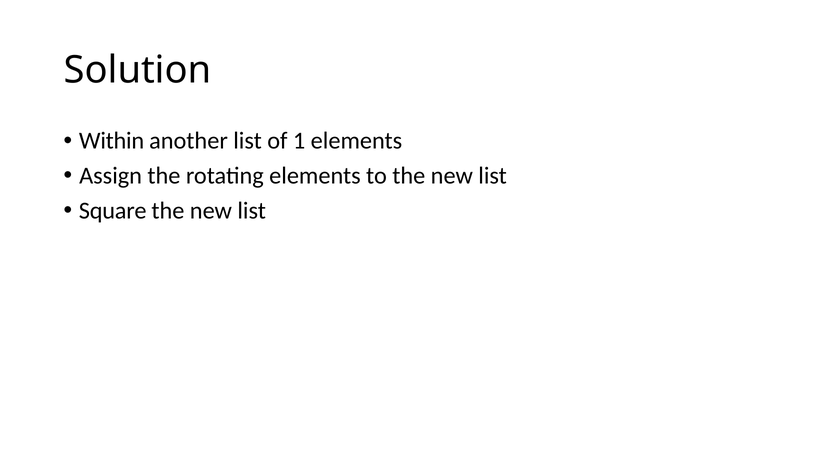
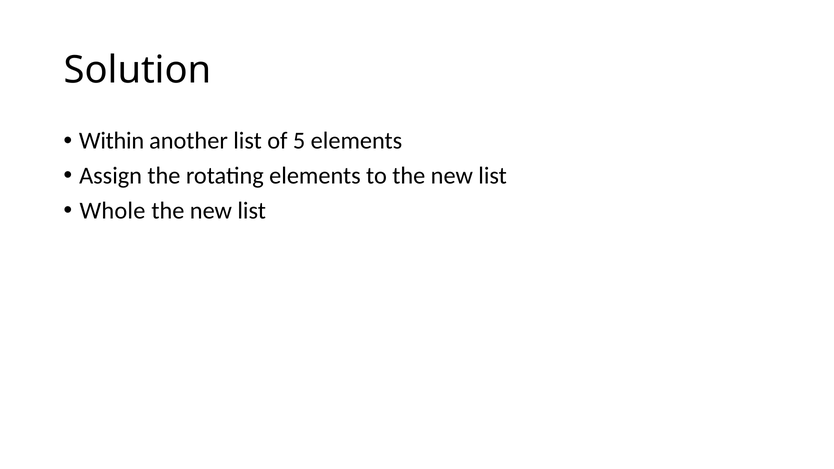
1: 1 -> 5
Square: Square -> Whole
